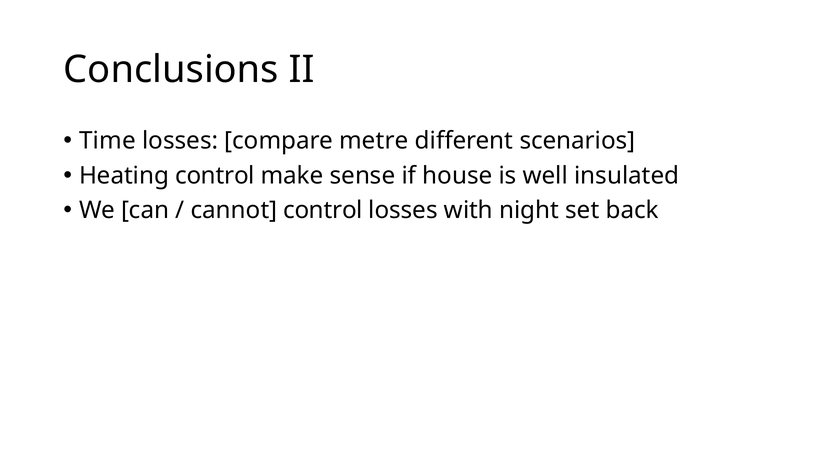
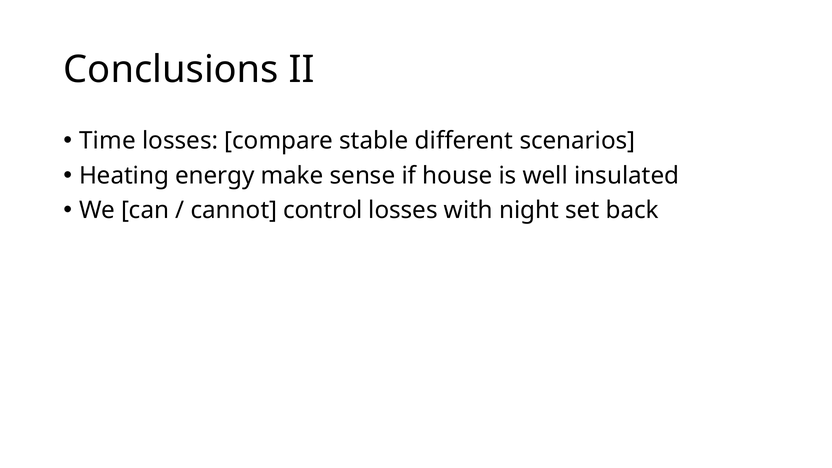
metre: metre -> stable
Heating control: control -> energy
